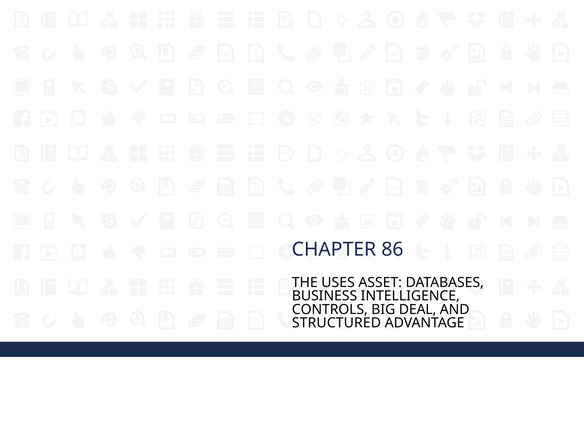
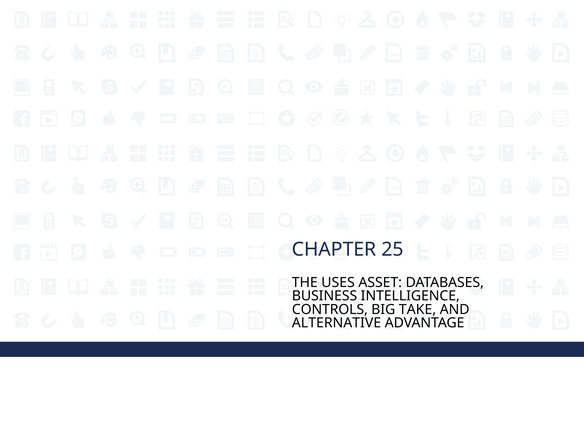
86: 86 -> 25
DEAL: DEAL -> TAKE
STRUCTURED: STRUCTURED -> ALTERNATIVE
